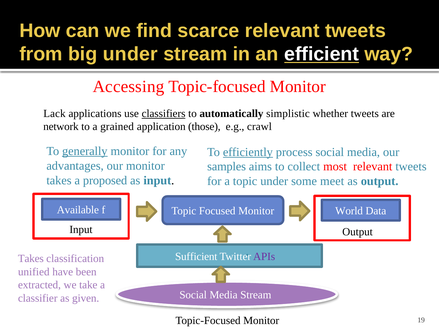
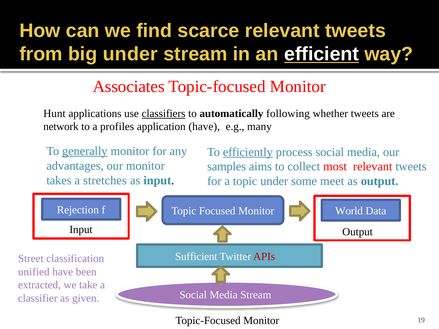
Accessing: Accessing -> Associates
Lack: Lack -> Hunt
simplistic: simplistic -> following
grained: grained -> profiles
application those: those -> have
crawl: crawl -> many
proposed: proposed -> stretches
Available: Available -> Rejection
APIs colour: purple -> red
Takes at (31, 259): Takes -> Street
